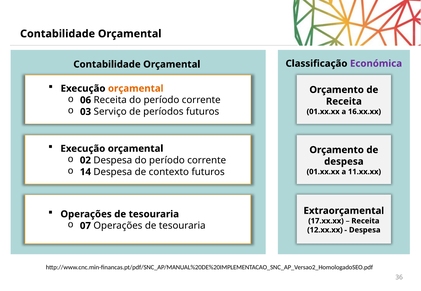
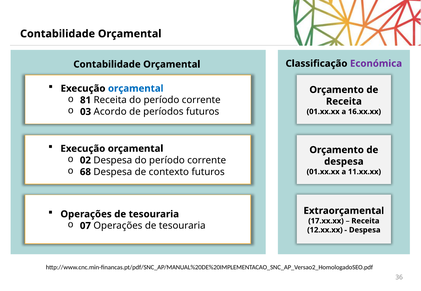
orçamental at (136, 89) colour: orange -> blue
06: 06 -> 81
Serviço: Serviço -> Acordo
14: 14 -> 68
